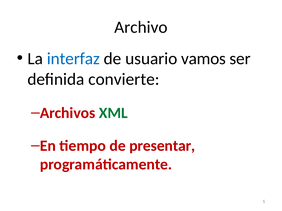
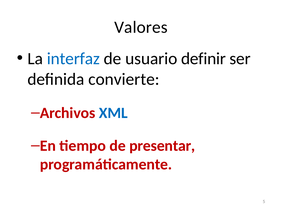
Archivo: Archivo -> Valores
vamos: vamos -> definir
XML colour: green -> blue
